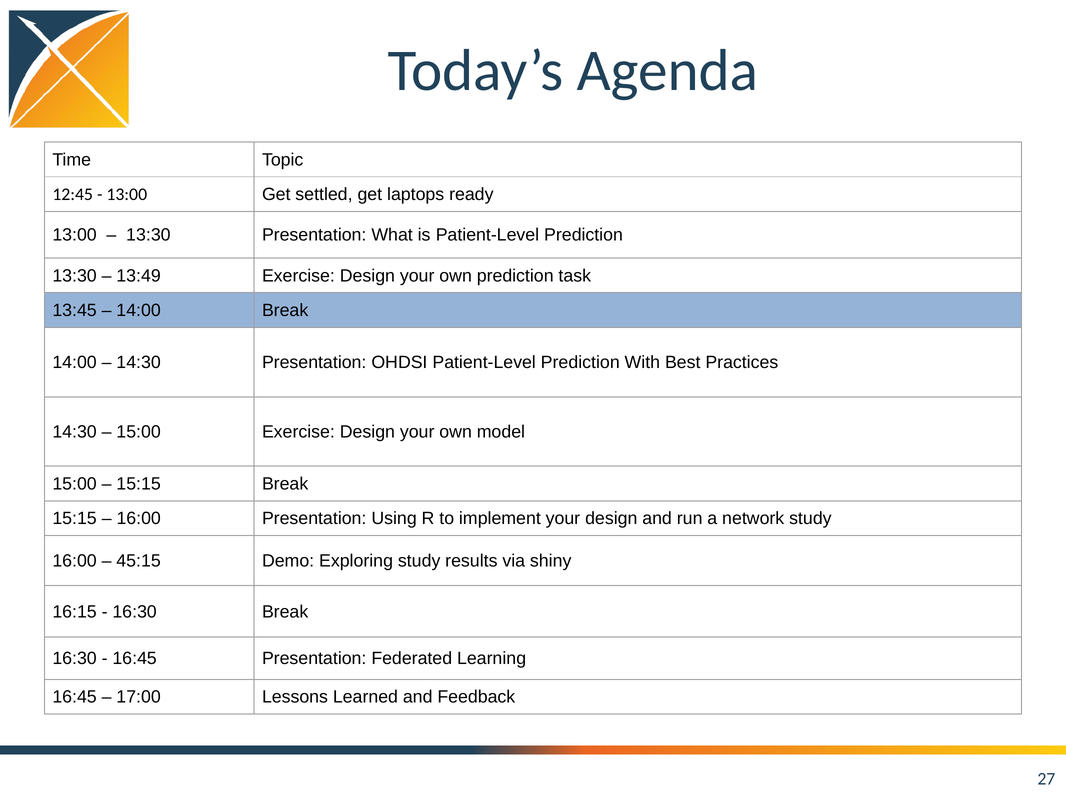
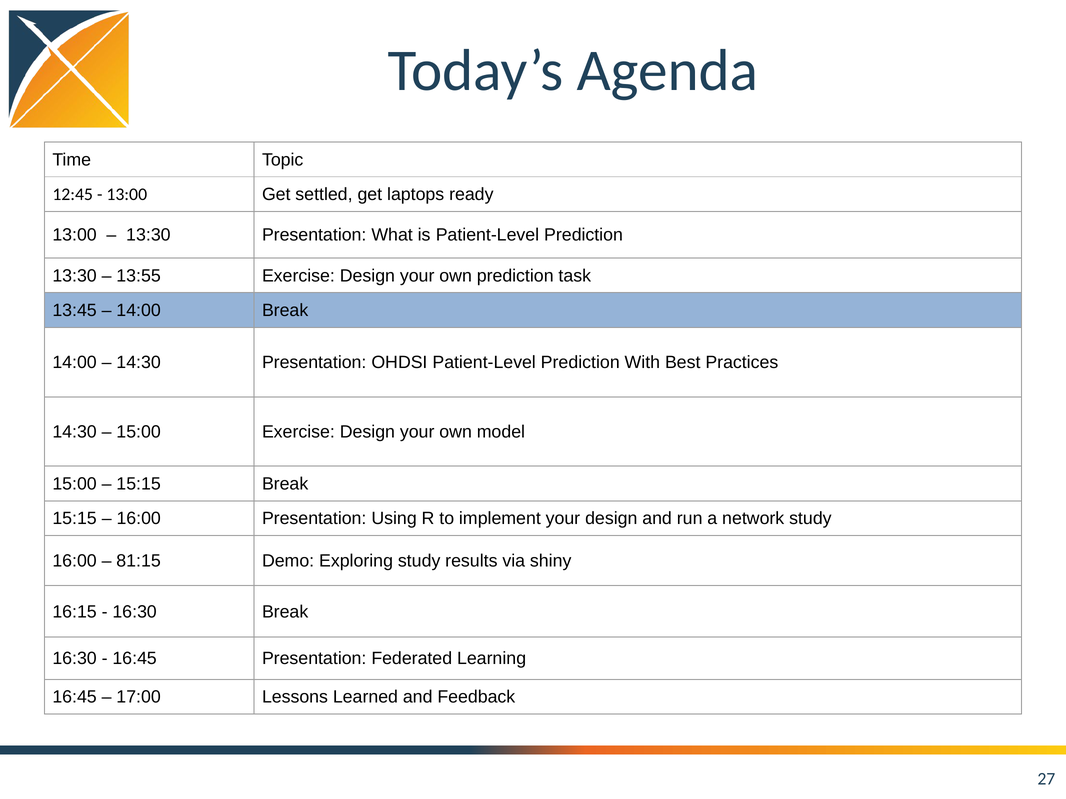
13:49: 13:49 -> 13:55
45:15: 45:15 -> 81:15
